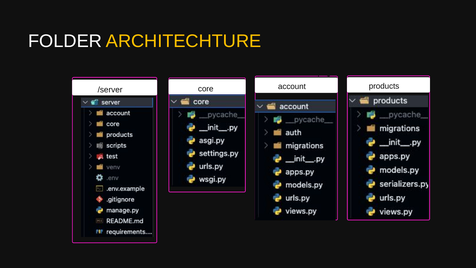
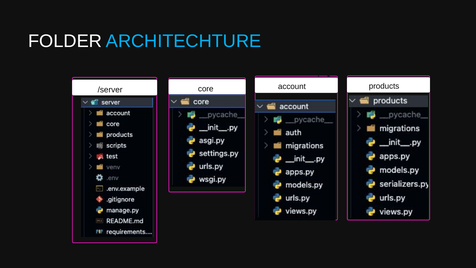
ARCHITECHTURE colour: yellow -> light blue
